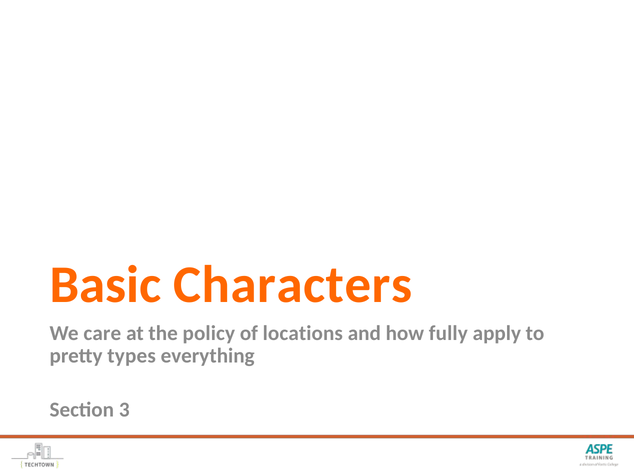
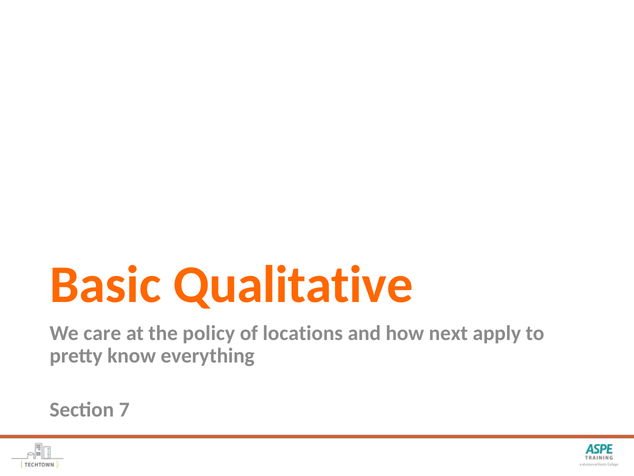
Characters: Characters -> Qualitative
fully: fully -> next
types: types -> know
3: 3 -> 7
